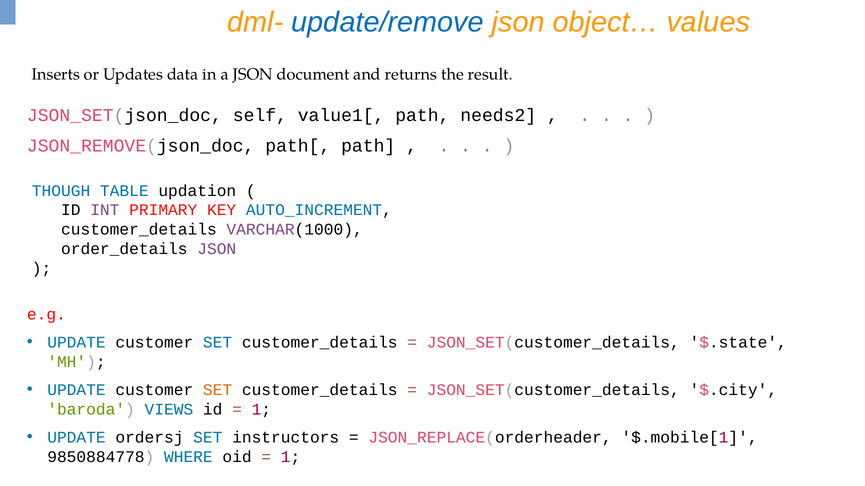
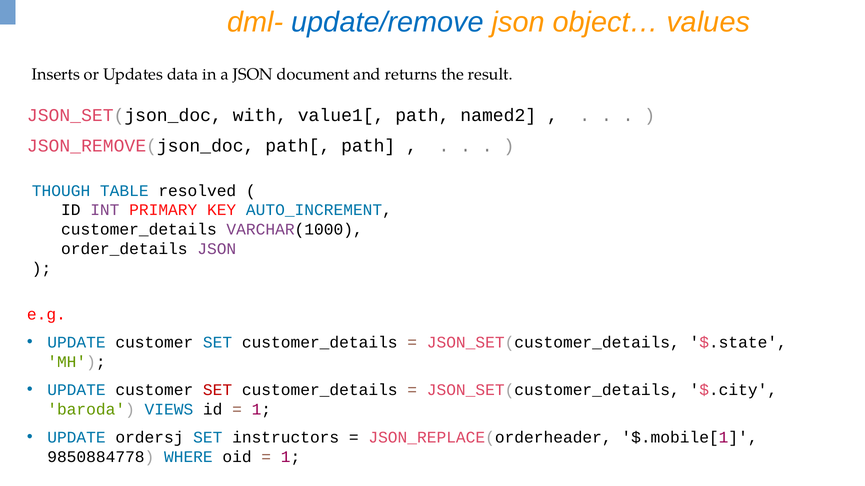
self: self -> with
needs2: needs2 -> named2
updation: updation -> resolved
SET at (218, 390) colour: orange -> red
